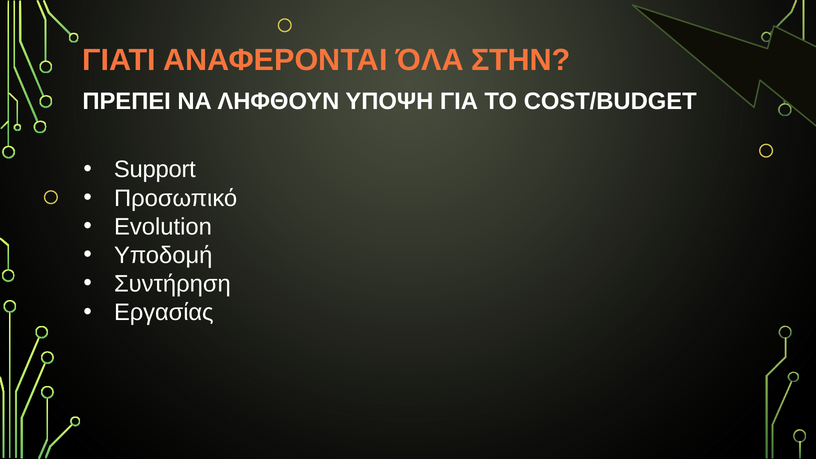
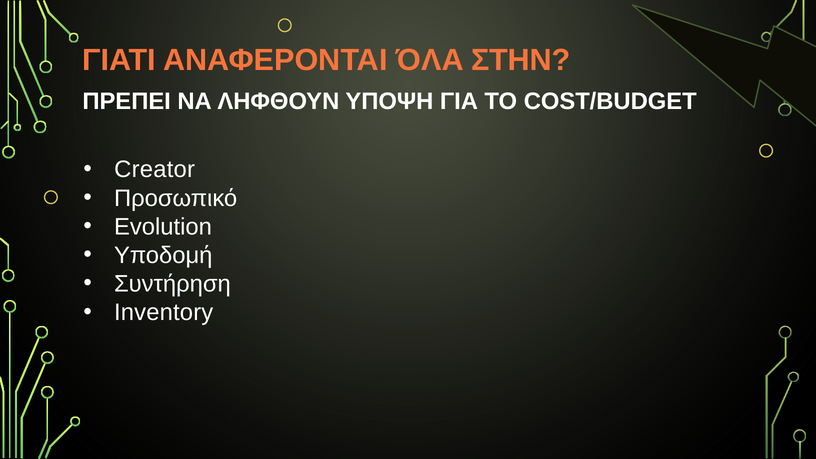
Support: Support -> Creator
Εργασίας: Εργασίας -> Inventory
